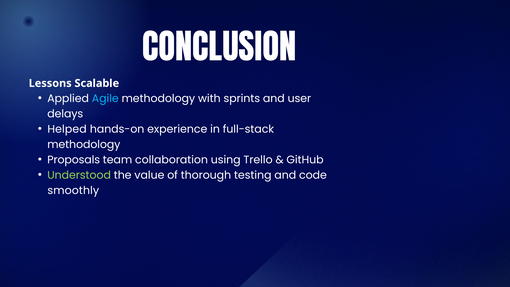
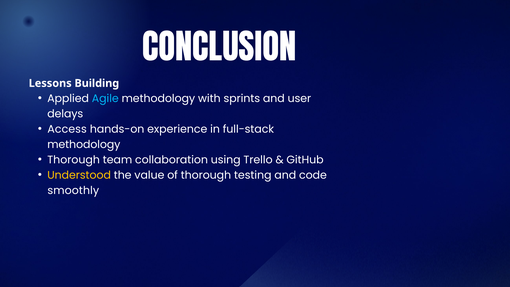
Scalable: Scalable -> Building
Helped: Helped -> Access
Proposals at (74, 160): Proposals -> Thorough
Understood colour: light green -> yellow
